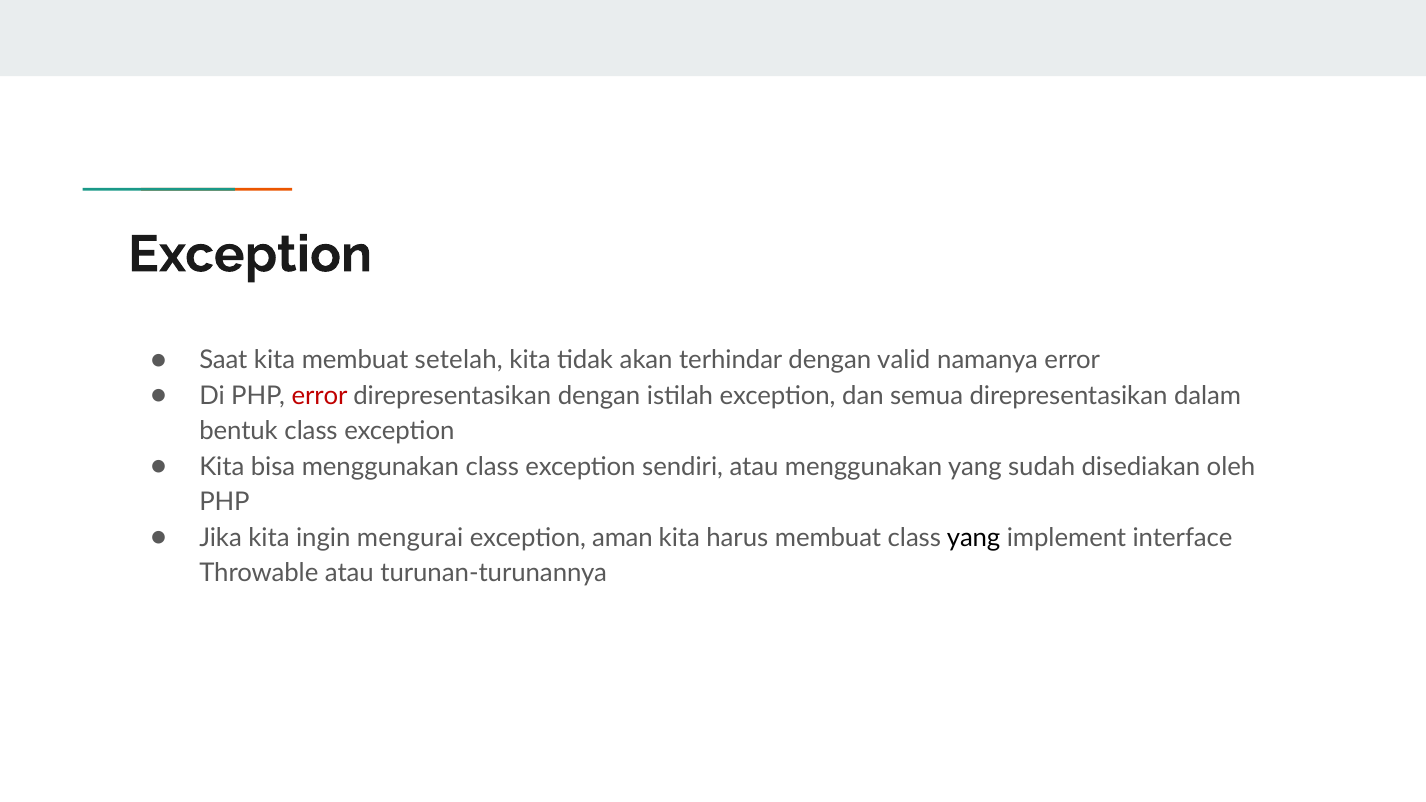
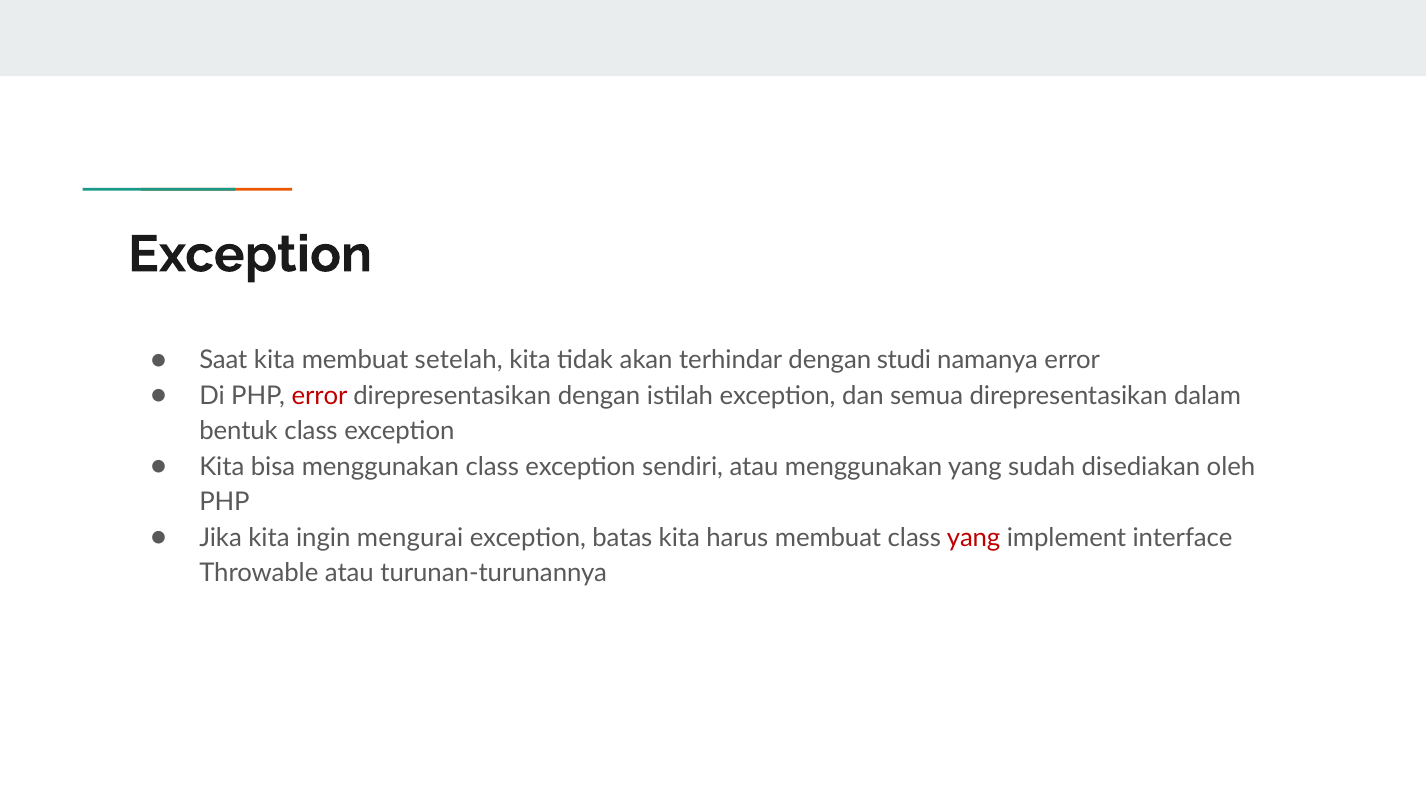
valid: valid -> studi
aman: aman -> batas
yang at (974, 538) colour: black -> red
